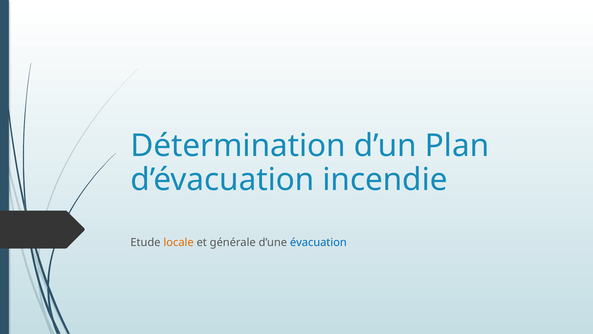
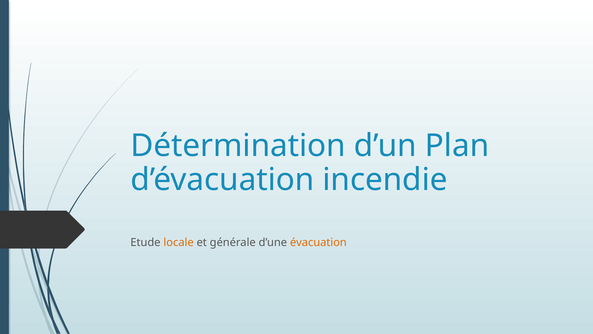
évacuation colour: blue -> orange
